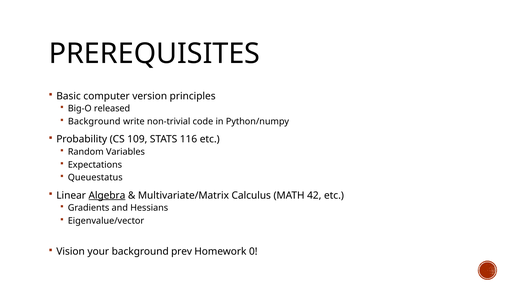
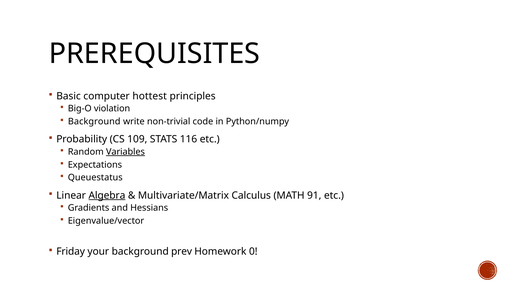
version: version -> hottest
released: released -> violation
Variables underline: none -> present
42: 42 -> 91
Vision: Vision -> Friday
